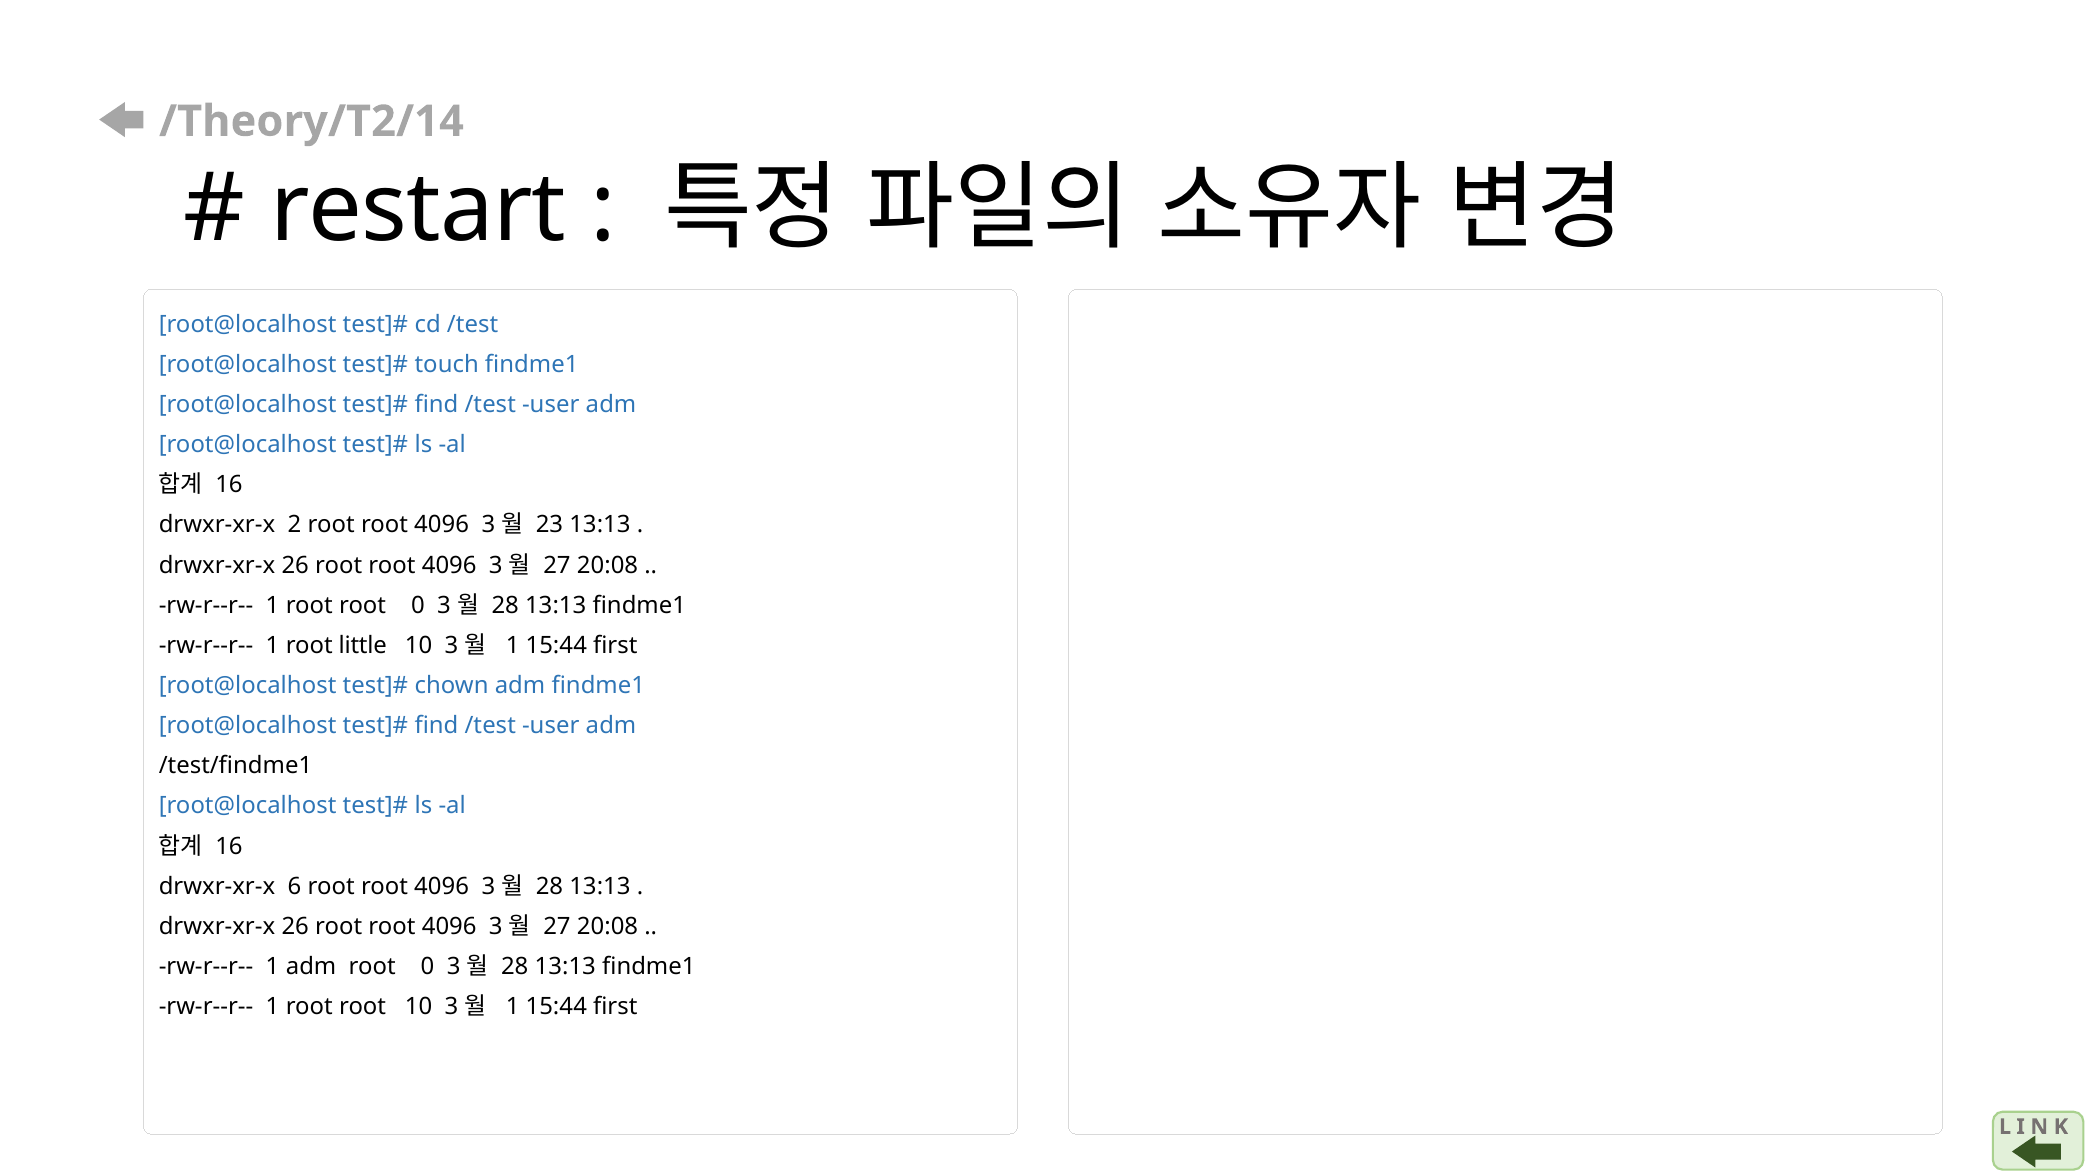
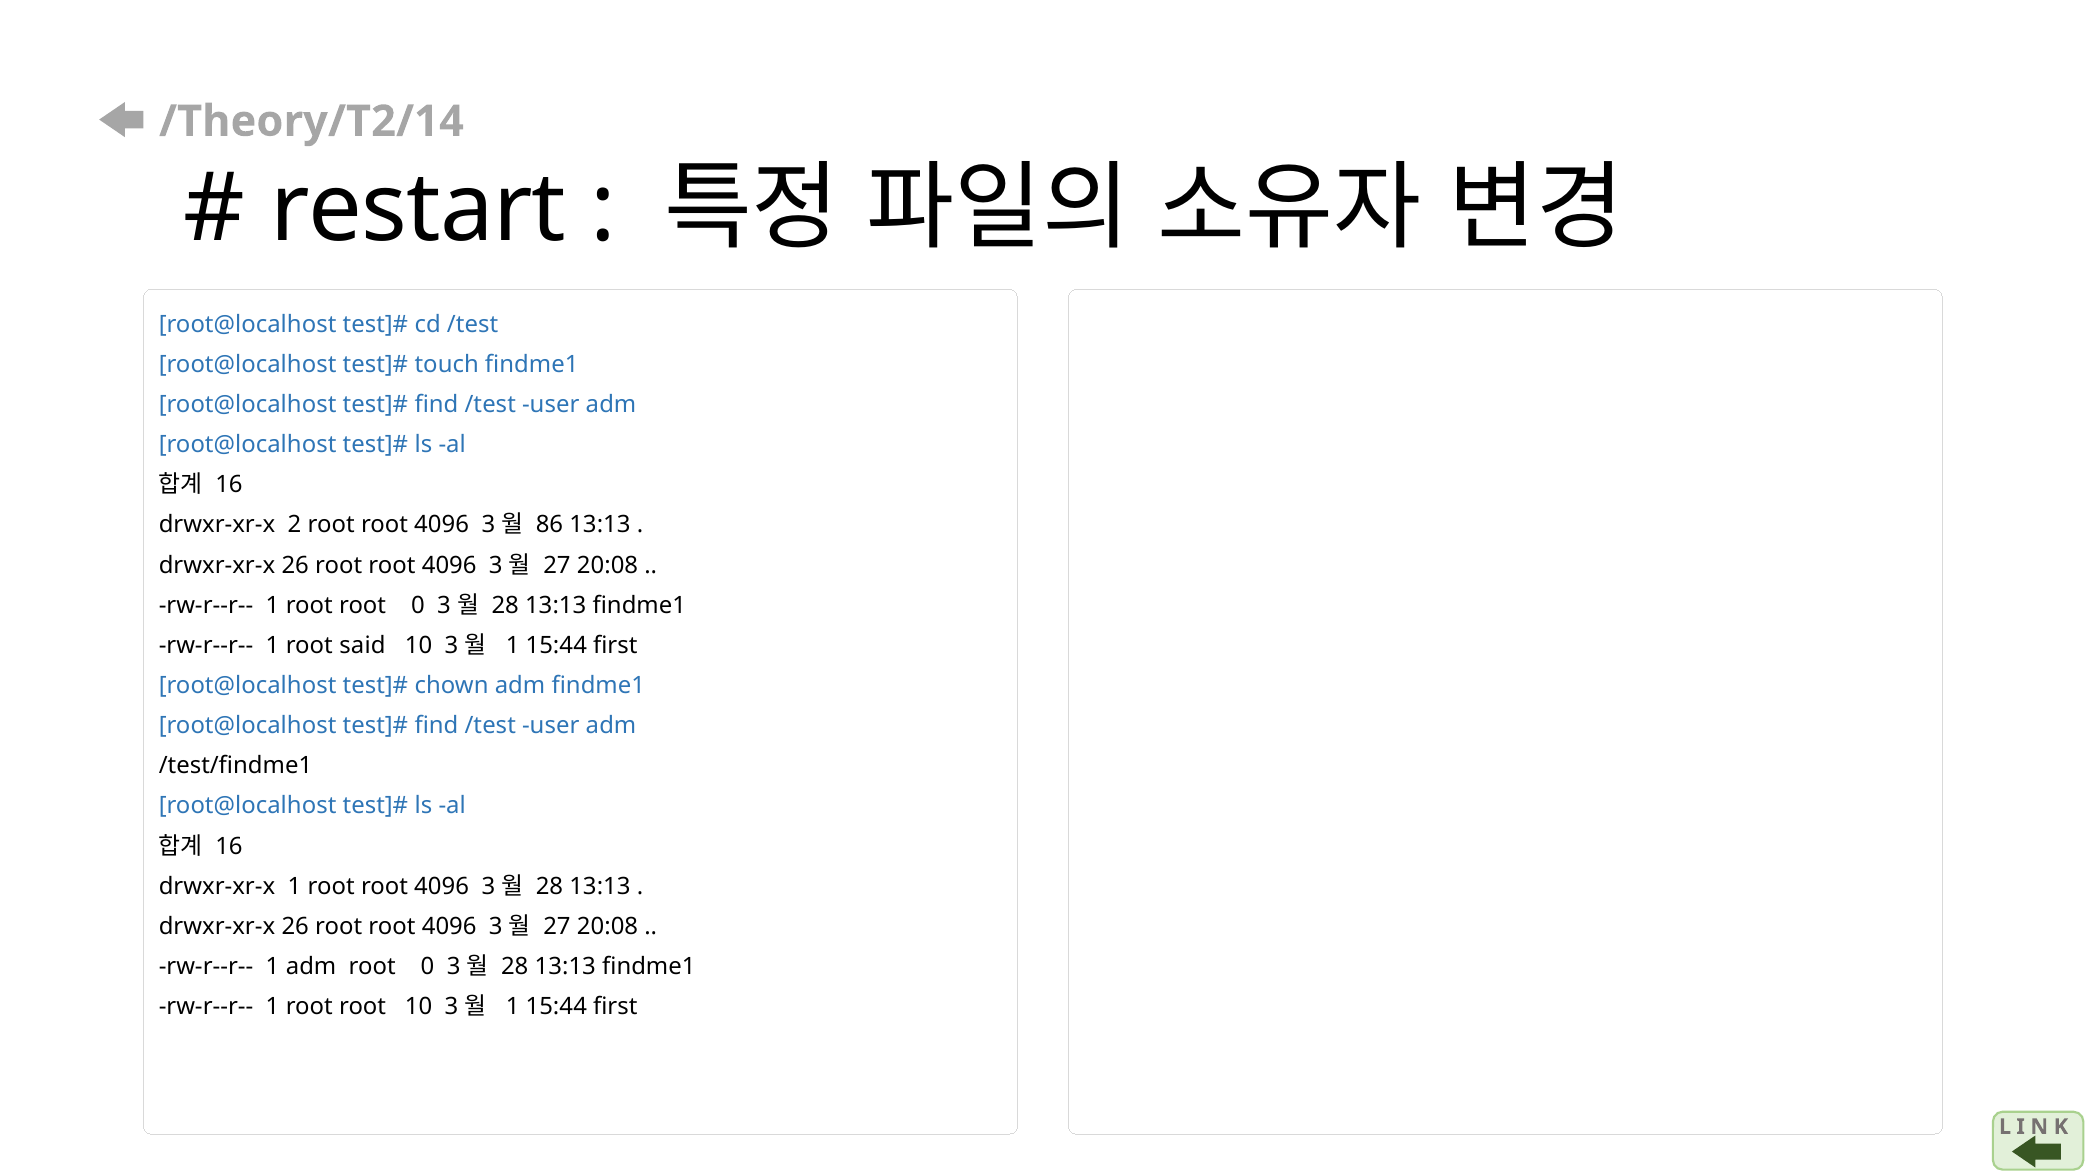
23: 23 -> 86
little: little -> said
drwxr-xr-x 6: 6 -> 1
